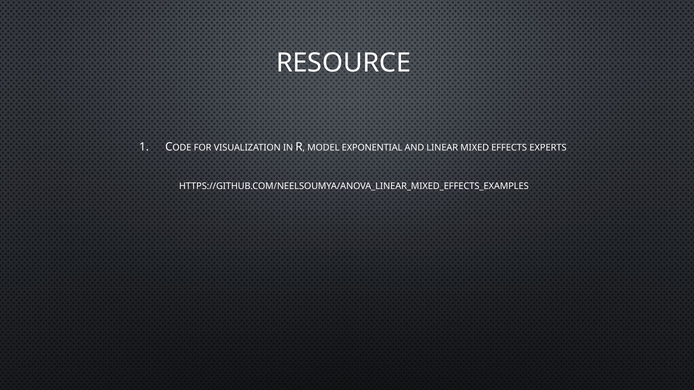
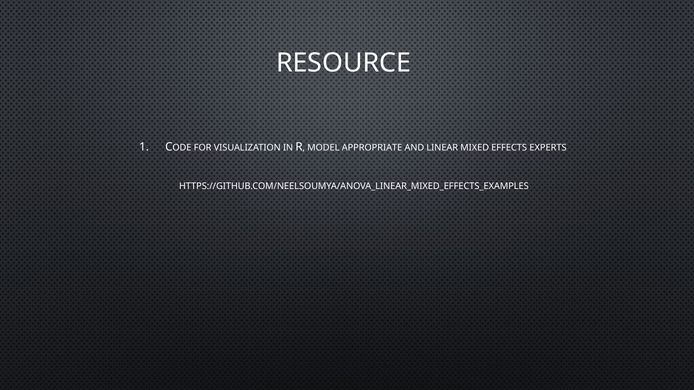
EXPONENTIAL: EXPONENTIAL -> APPROPRIATE
